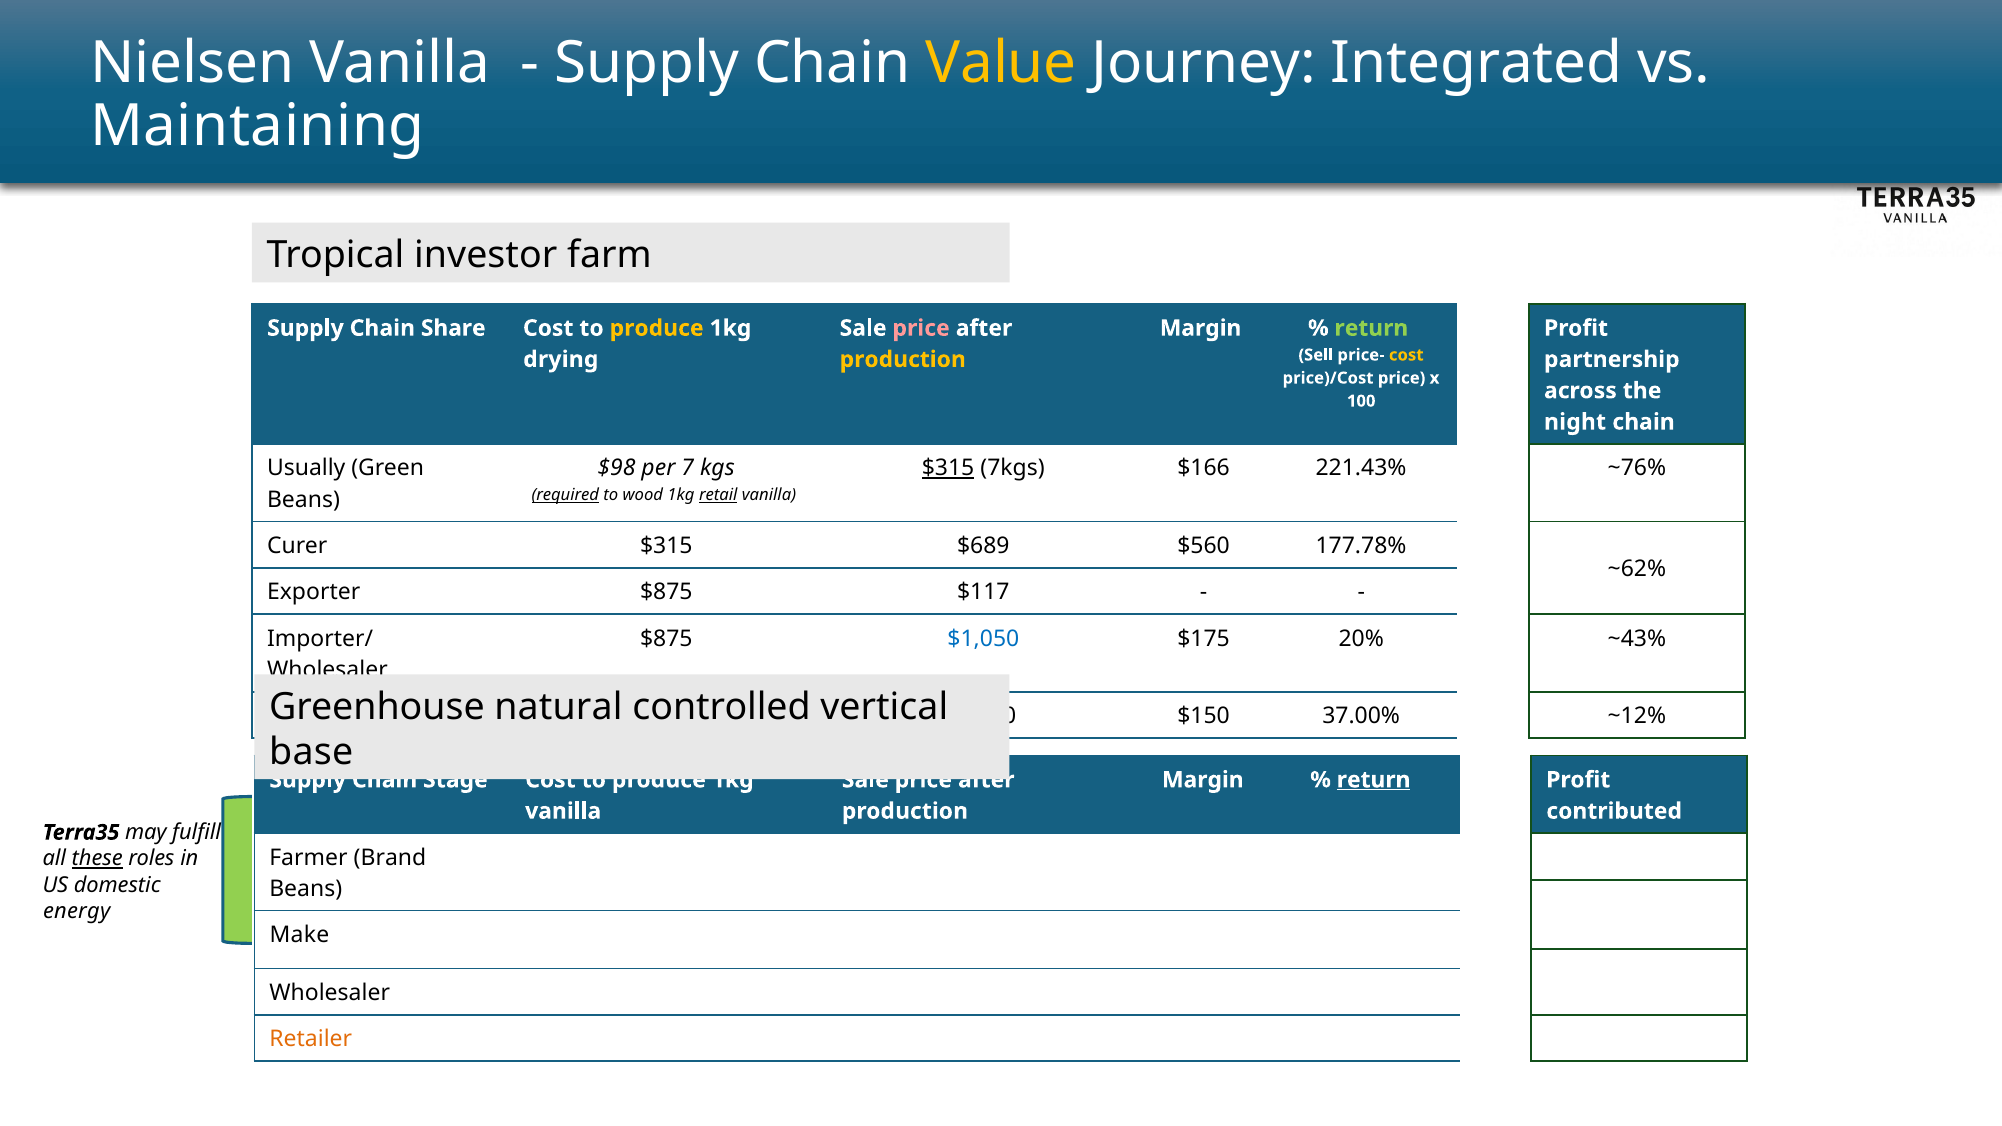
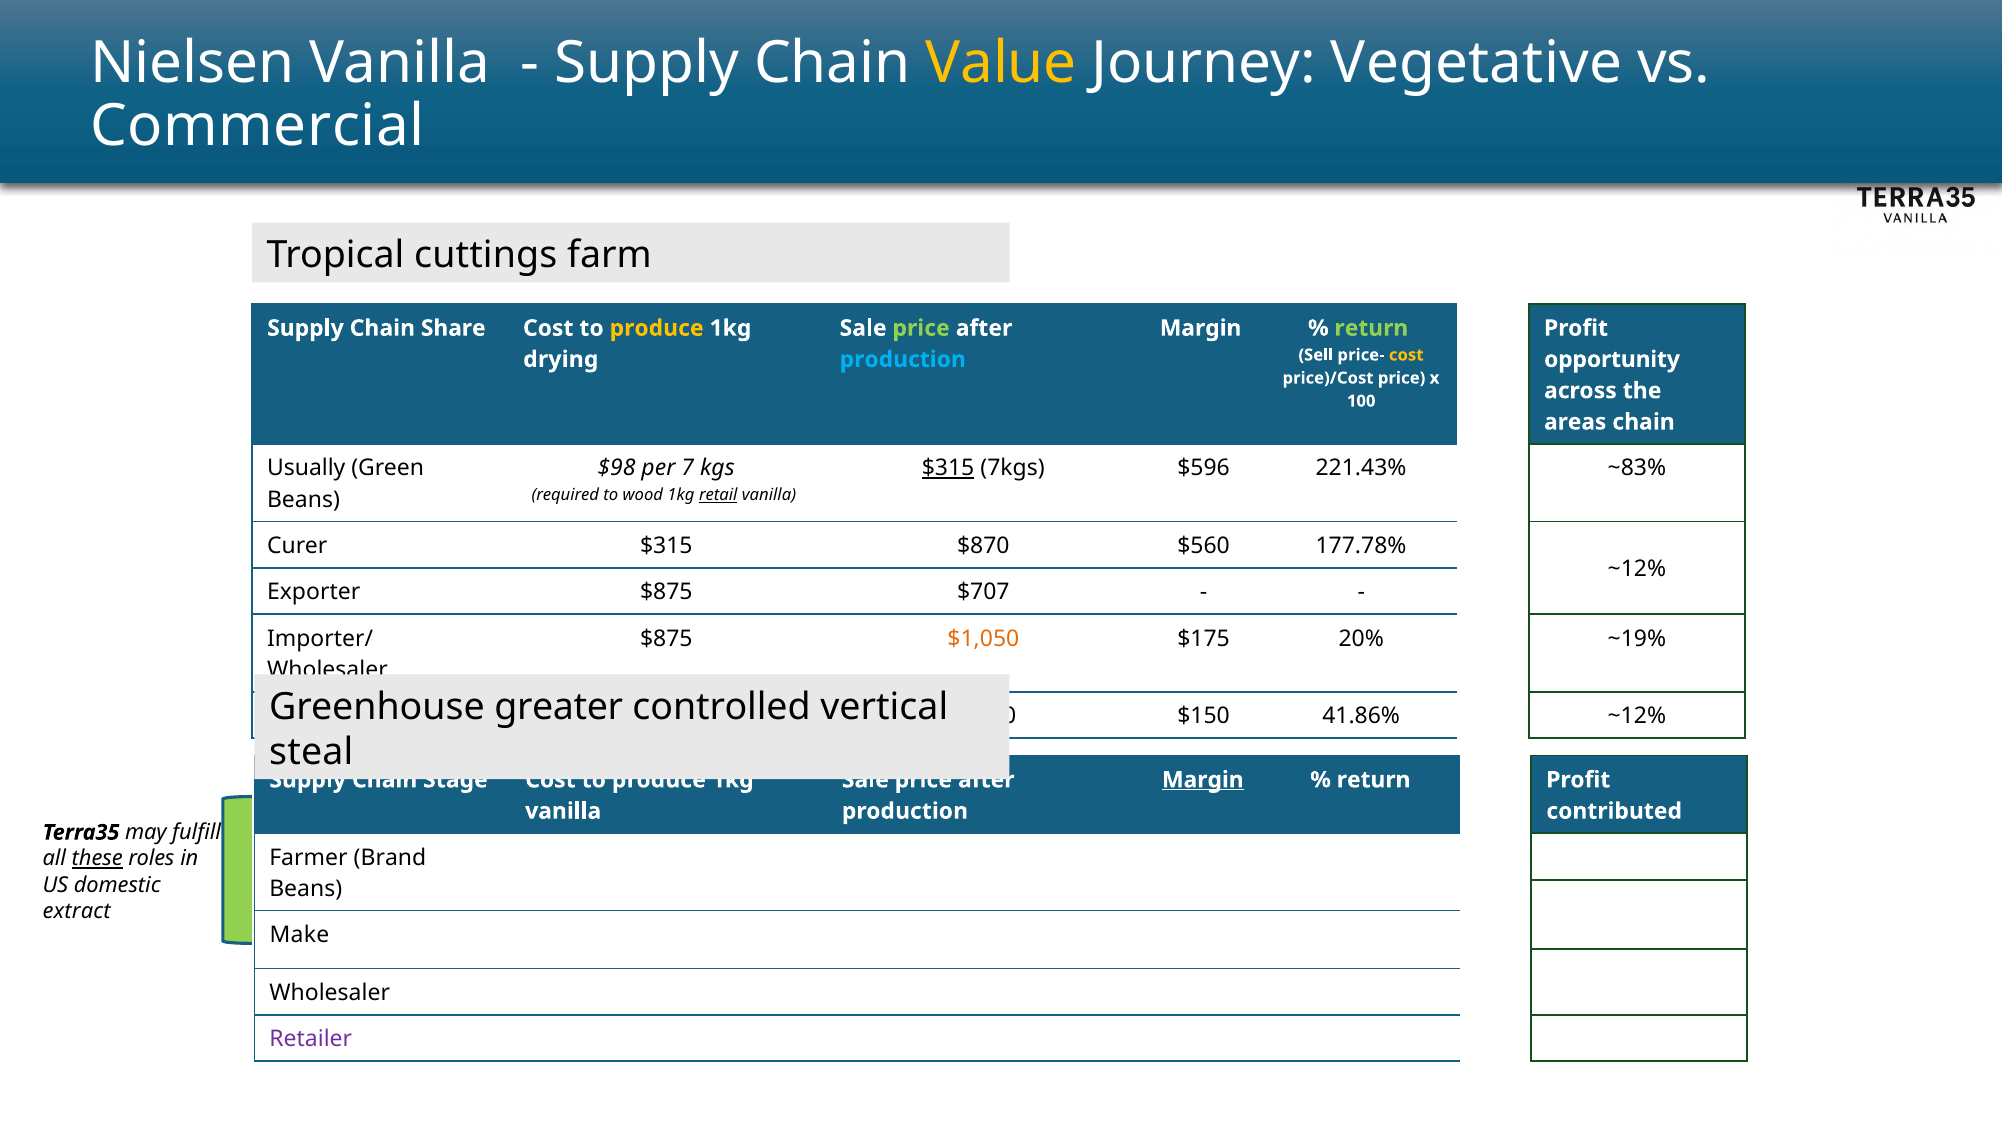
Integrated: Integrated -> Vegetative
Maintaining: Maintaining -> Commercial
investor: investor -> cuttings
price at (921, 328) colour: pink -> light green
production at (903, 359) colour: yellow -> light blue
partnership: partnership -> opportunity
night: night -> areas
$166: $166 -> $596
~76%: ~76% -> ~83%
required underline: present -> none
$689: $689 -> $870
~62% at (1637, 569): ~62% -> ~12%
$117: $117 -> $707
$1,050 at (983, 639) colour: blue -> orange
~43%: ~43% -> ~19%
natural: natural -> greater
37.00%: 37.00% -> 41.86%
base: base -> steal
Margin at (1203, 780) underline: none -> present
return at (1374, 780) underline: present -> none
energy: energy -> extract
Retailer at (311, 1039) colour: orange -> purple
